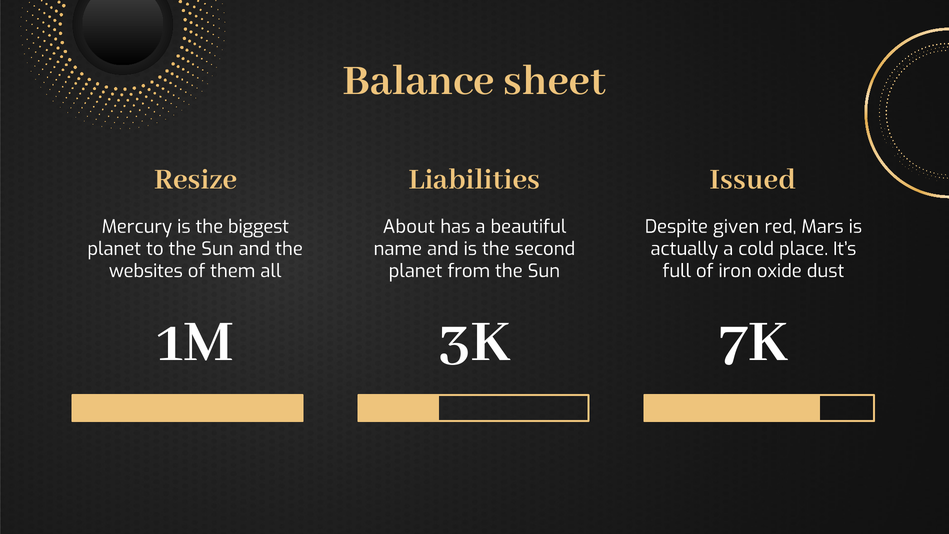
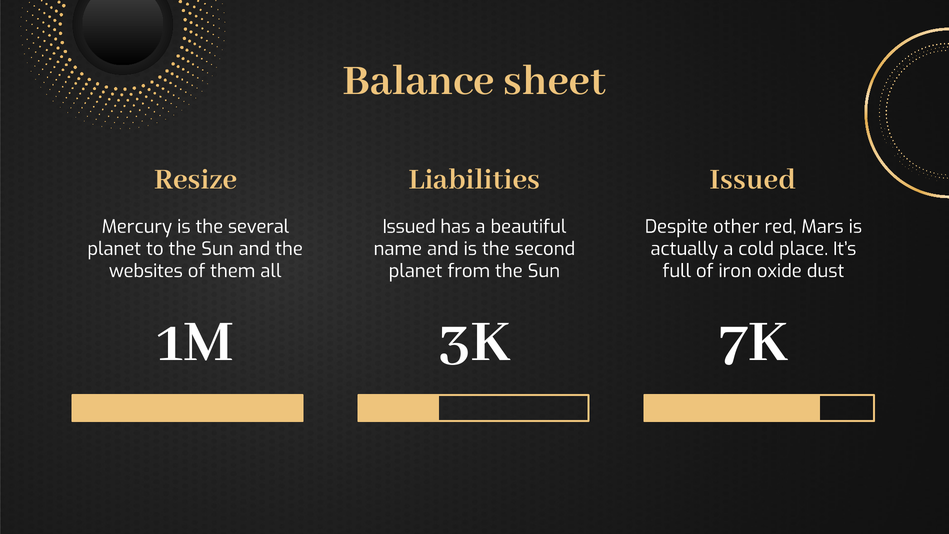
biggest: biggest -> several
About at (409, 227): About -> Issued
given: given -> other
